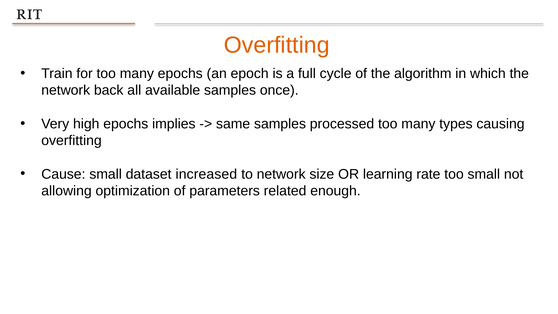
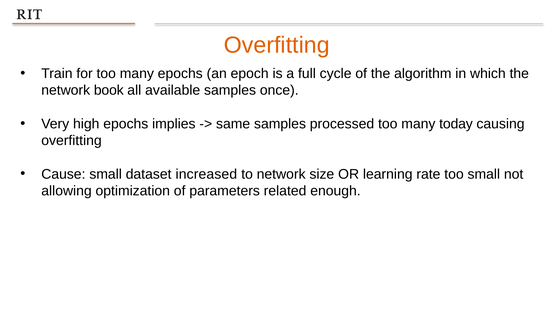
back: back -> book
types: types -> today
